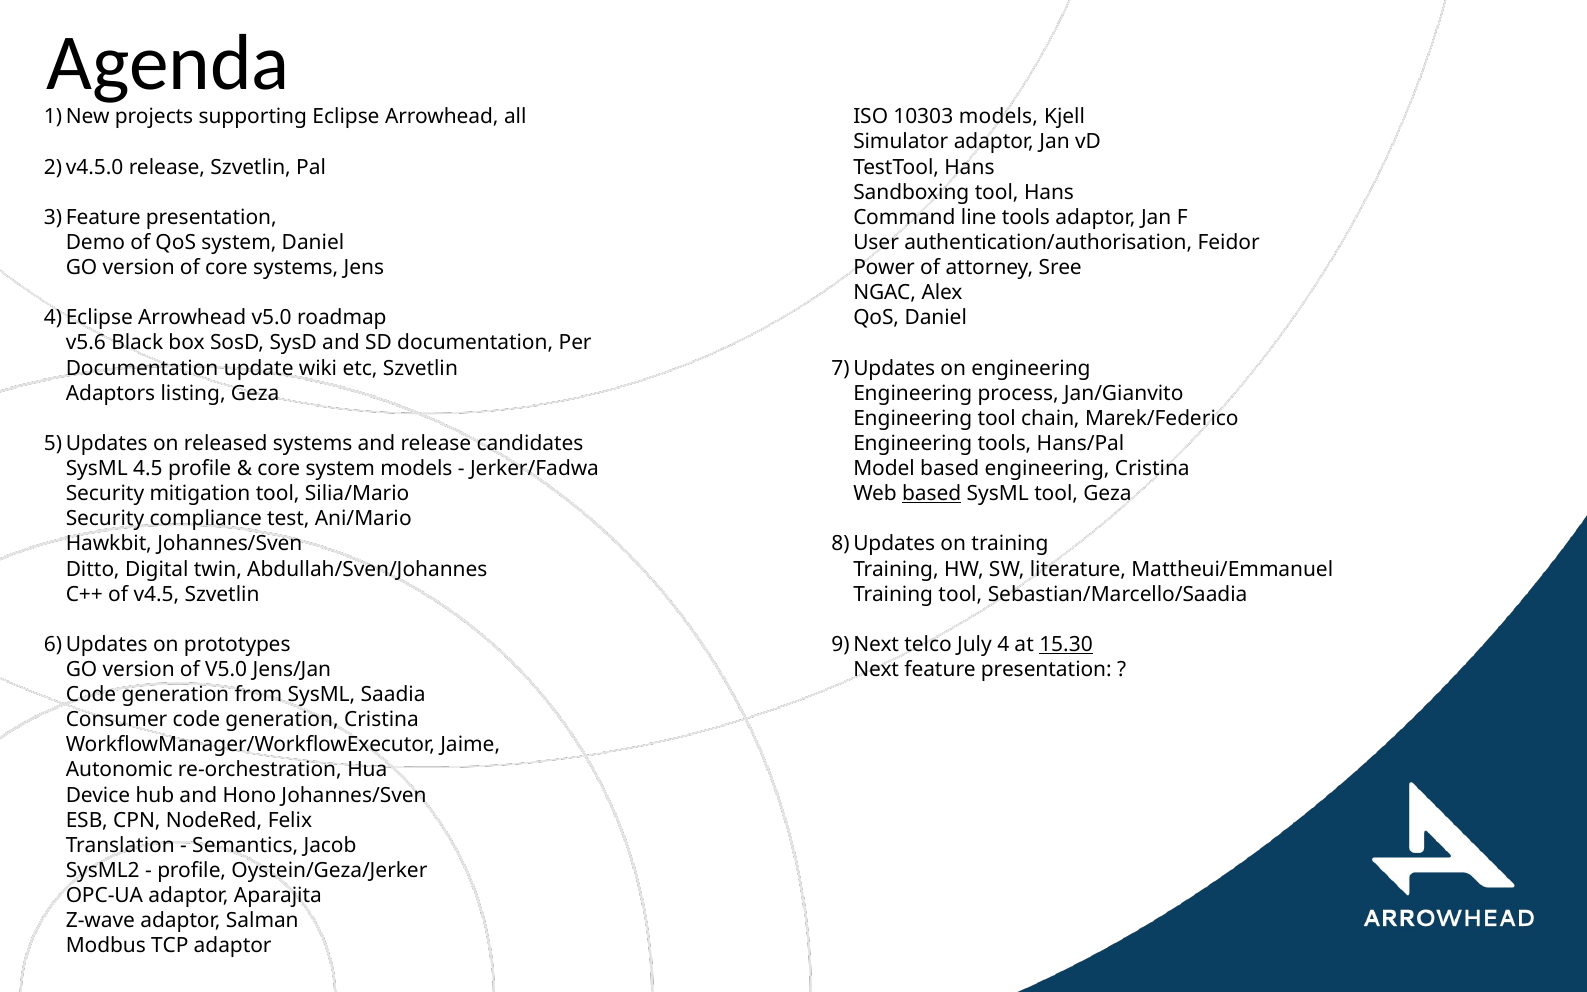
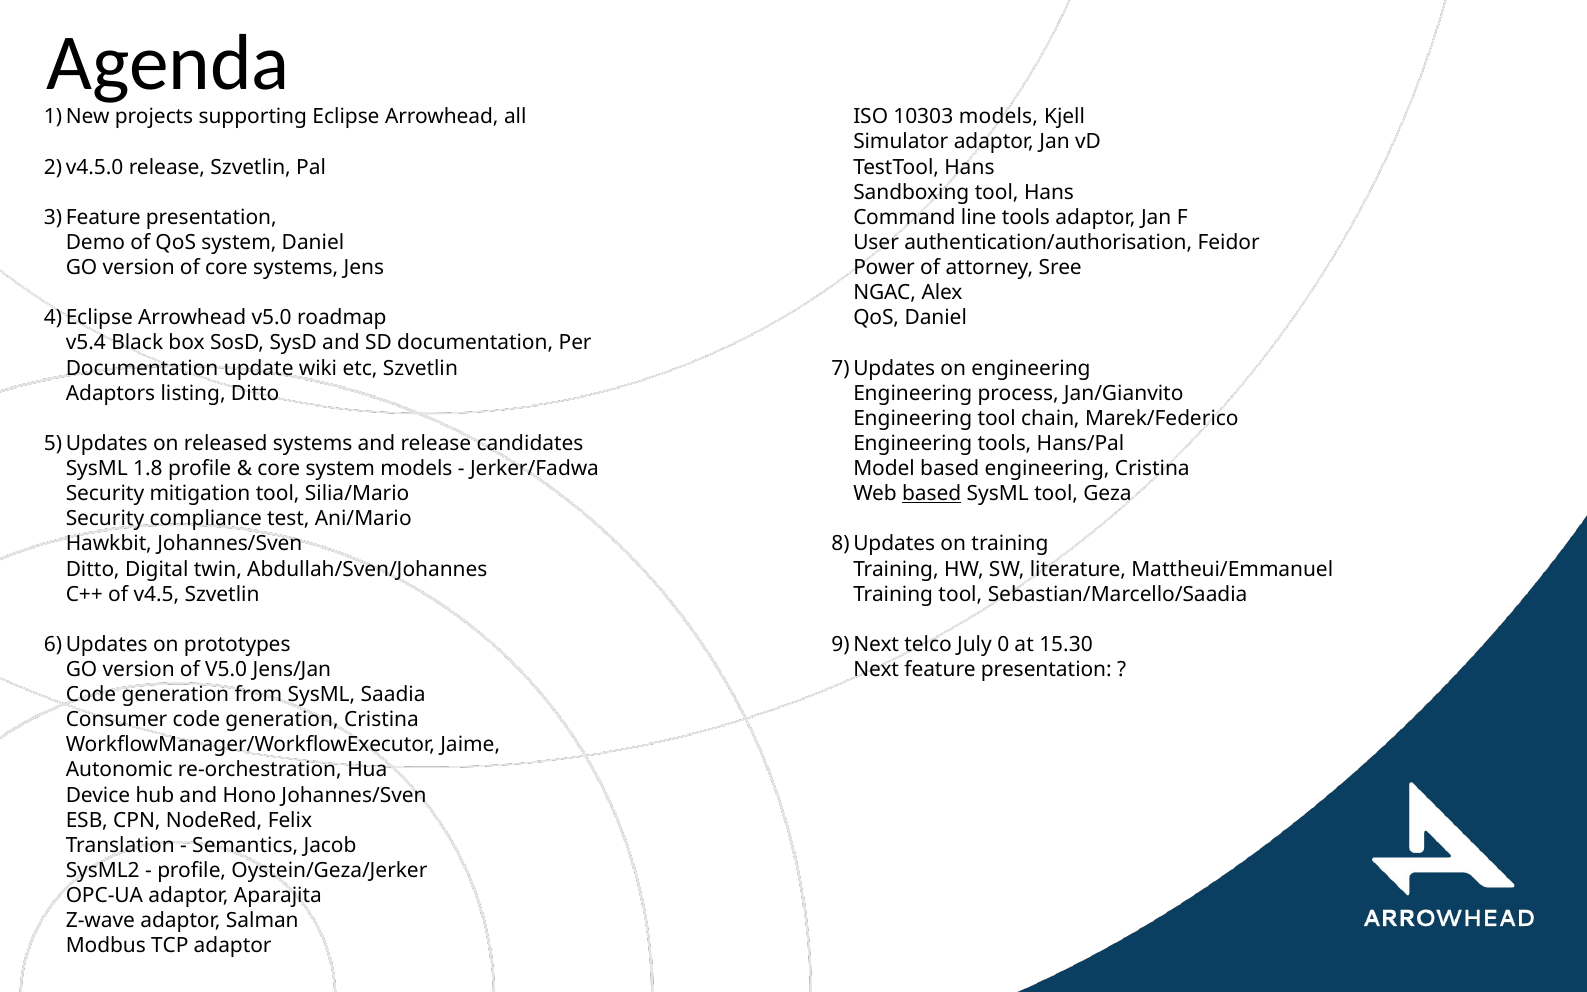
v5.6: v5.6 -> v5.4
listing Geza: Geza -> Ditto
4.5: 4.5 -> 1.8
4: 4 -> 0
15.30 underline: present -> none
